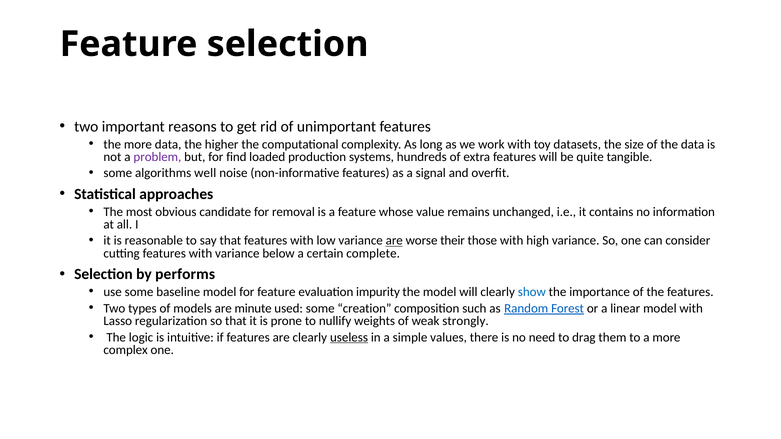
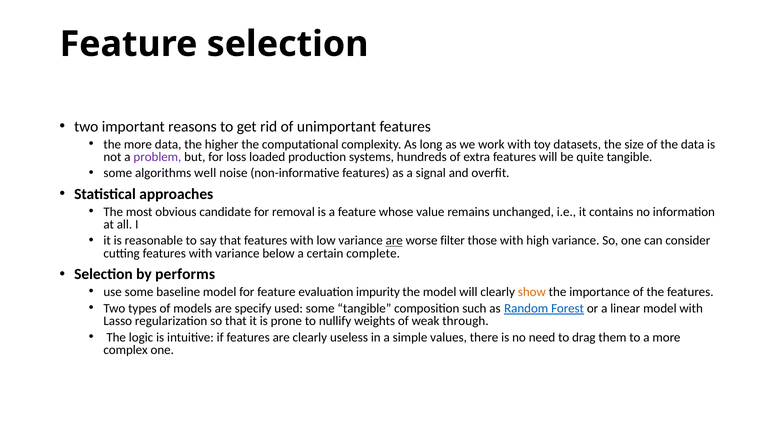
find: find -> loss
their: their -> filter
show colour: blue -> orange
minute: minute -> specify
some creation: creation -> tangible
strongly: strongly -> through
useless underline: present -> none
